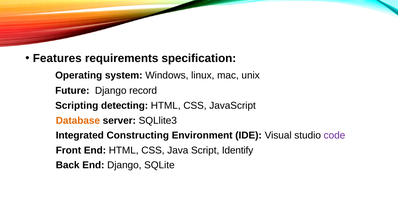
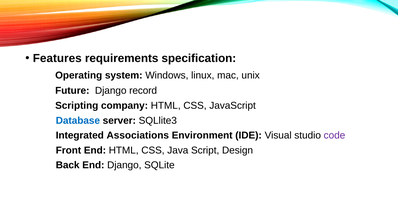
detecting: detecting -> company
Database colour: orange -> blue
Constructing: Constructing -> Associations
Identify: Identify -> Design
